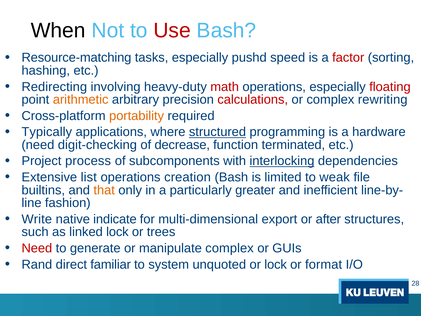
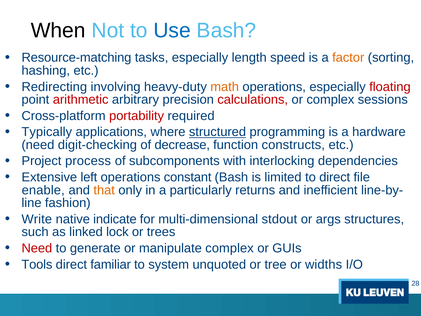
Use colour: red -> blue
pushd: pushd -> length
factor colour: red -> orange
math colour: red -> orange
arithmetic colour: orange -> red
rewriting: rewriting -> sessions
portability colour: orange -> red
terminated: terminated -> constructs
interlocking underline: present -> none
list: list -> left
creation: creation -> constant
to weak: weak -> direct
builtins: builtins -> enable
greater: greater -> returns
export: export -> stdout
after: after -> args
Rand: Rand -> Tools
or lock: lock -> tree
format: format -> widths
